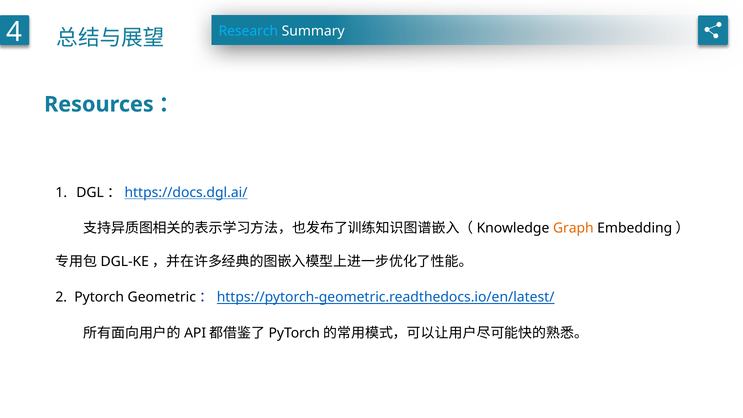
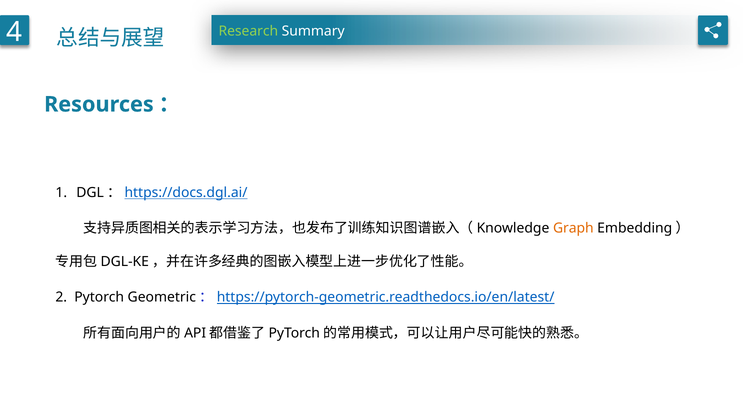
Research colour: light blue -> light green
